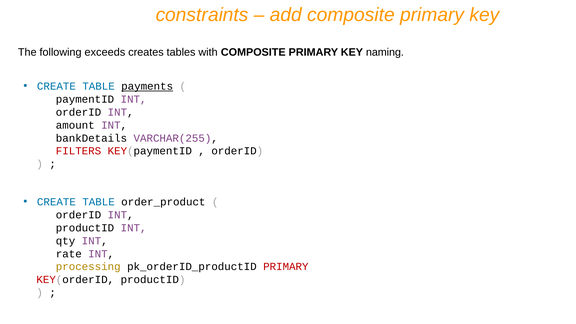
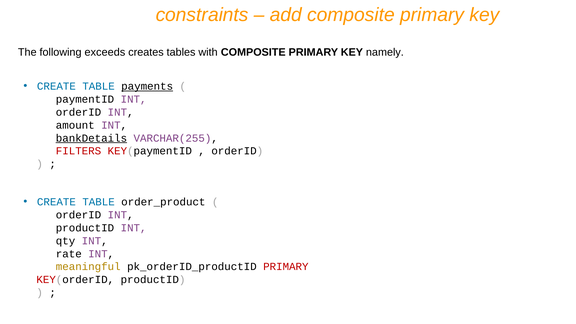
naming: naming -> namely
bankDetails underline: none -> present
processing: processing -> meaningful
